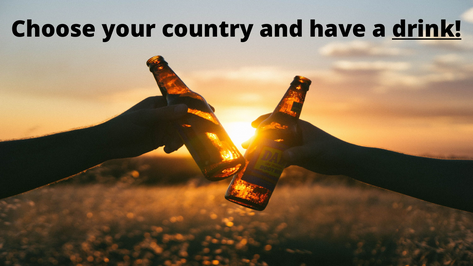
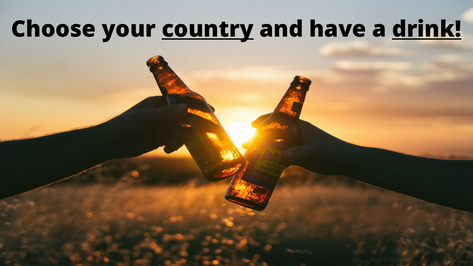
country underline: none -> present
